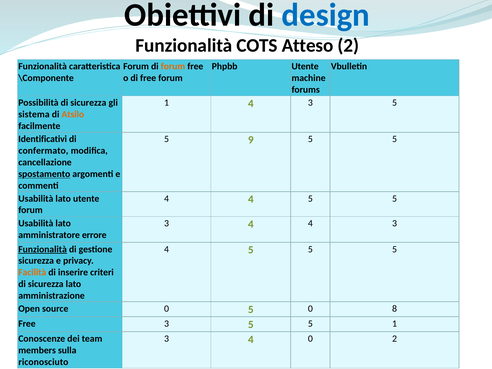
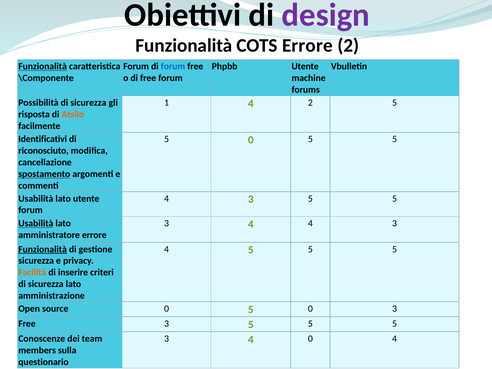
design colour: blue -> purple
COTS Atteso: Atteso -> Errore
Funzionalità at (43, 66) underline: none -> present
forum at (173, 66) colour: orange -> blue
1 4 3: 3 -> 2
sistema: sistema -> risposta
9 at (251, 140): 9 -> 0
confermato: confermato -> riconosciuto
4 at (251, 199): 4 -> 3
Usabilità at (36, 223) underline: none -> present
0 8: 8 -> 3
3 5 5 1: 1 -> 5
0 2: 2 -> 4
riconosciuto: riconosciuto -> questionario
